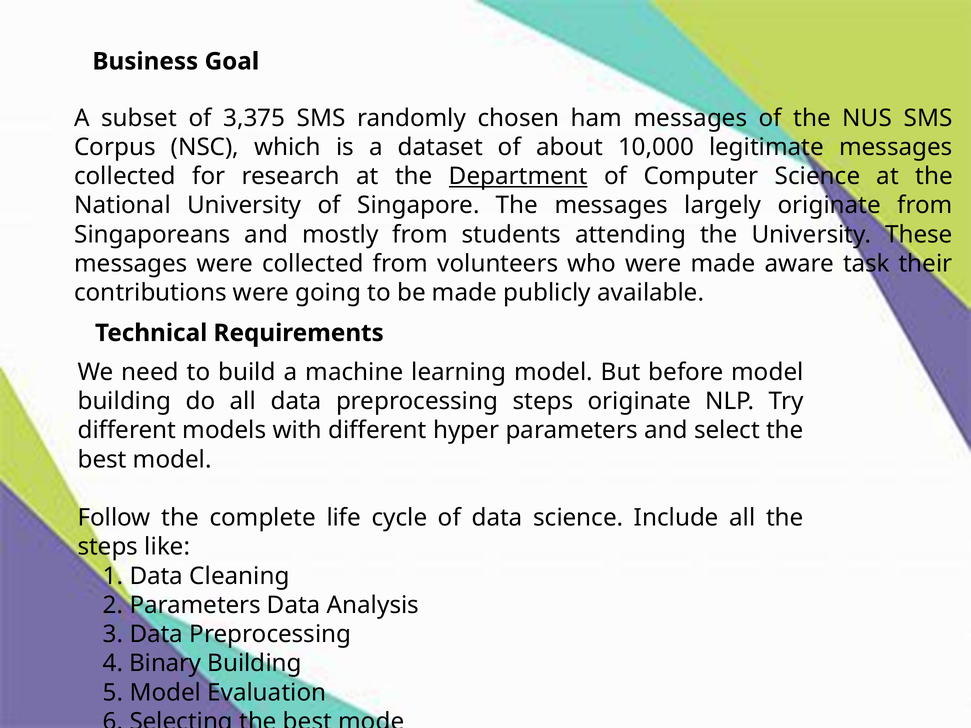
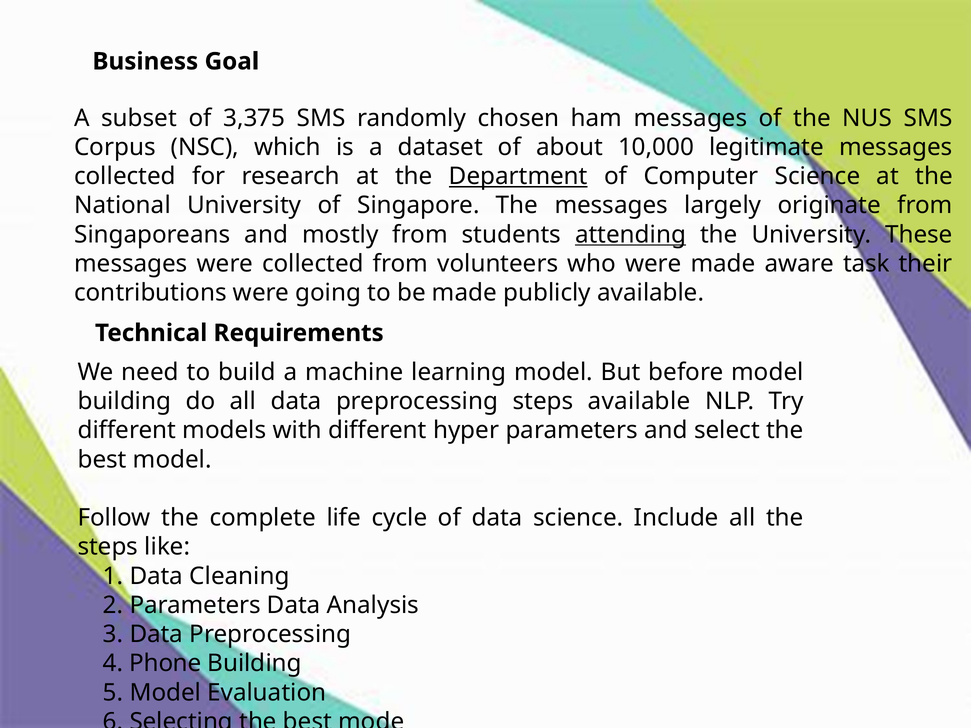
attending underline: none -> present
steps originate: originate -> available
Binary: Binary -> Phone
